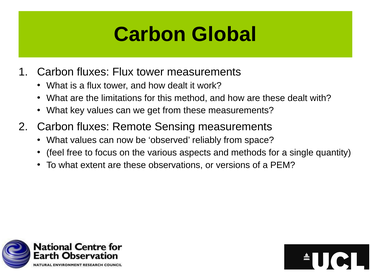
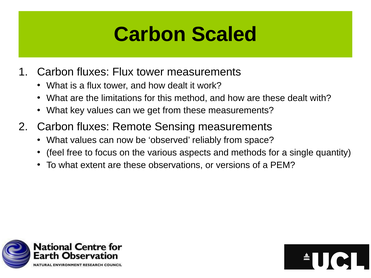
Global: Global -> Scaled
